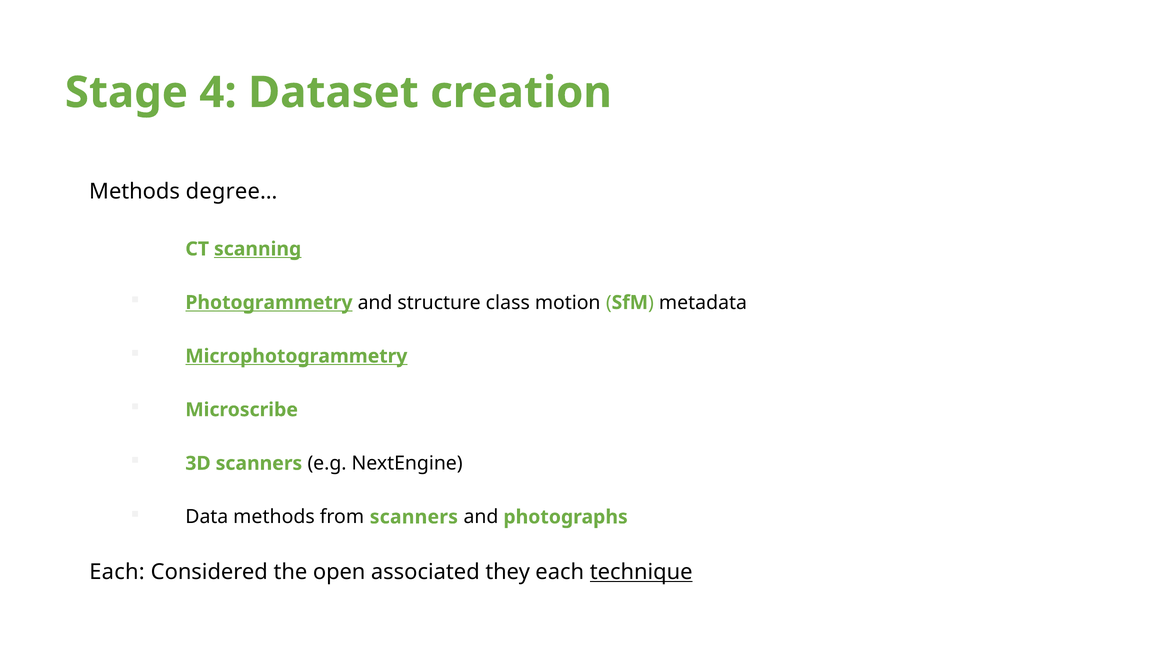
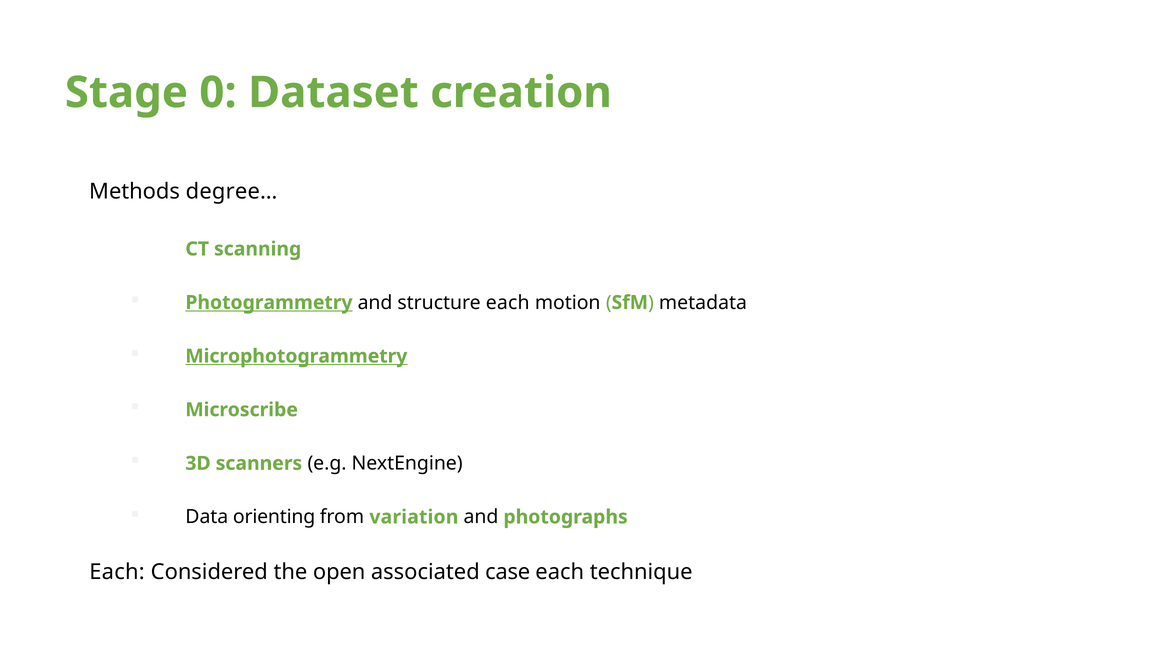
4: 4 -> 0
scanning underline: present -> none
structure class: class -> each
Data methods: methods -> orienting
from scanners: scanners -> variation
they: they -> case
technique underline: present -> none
